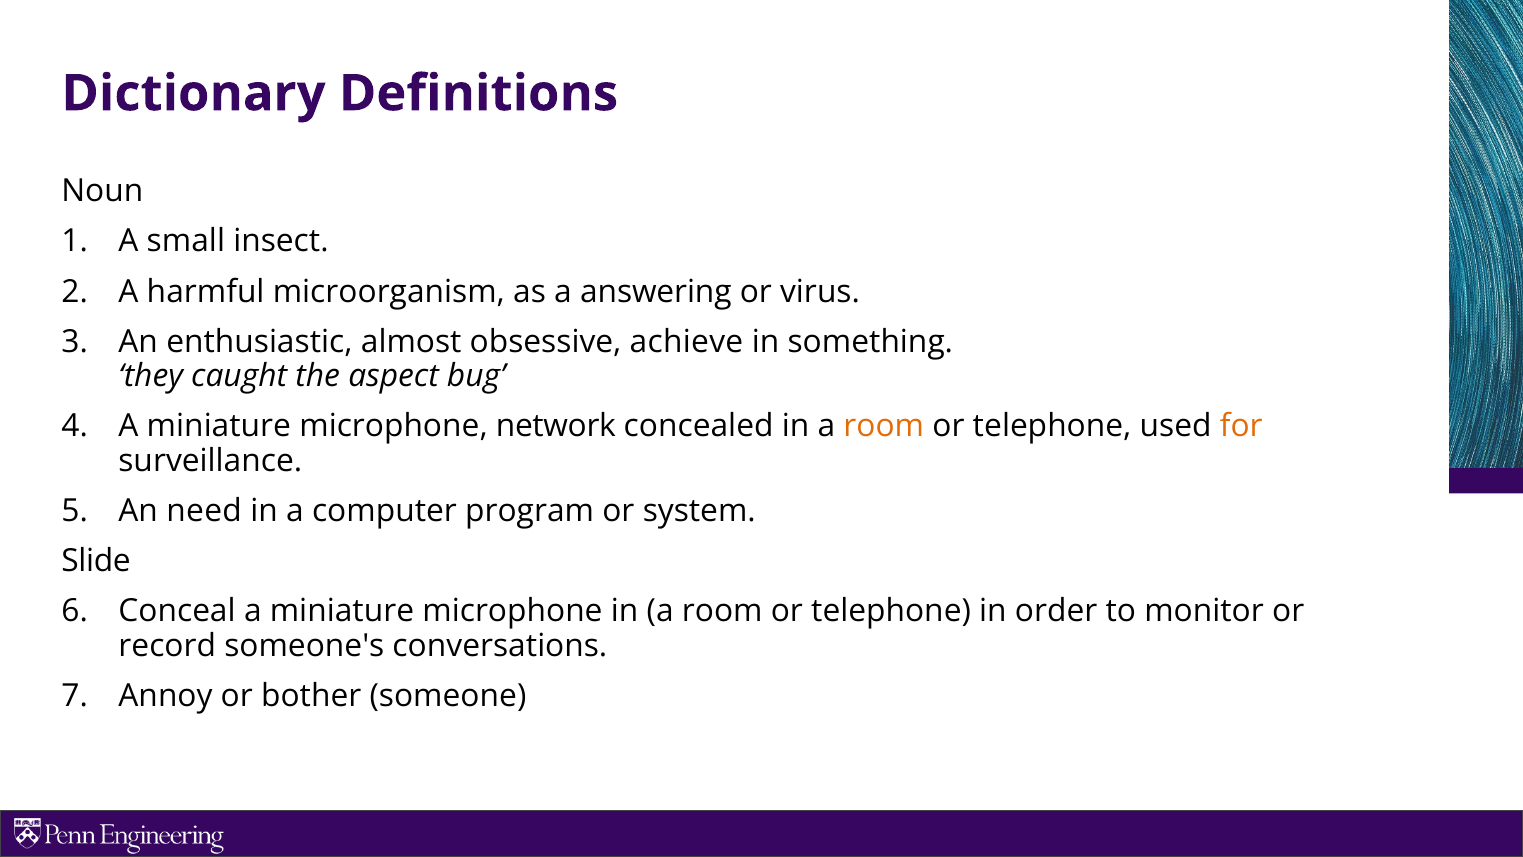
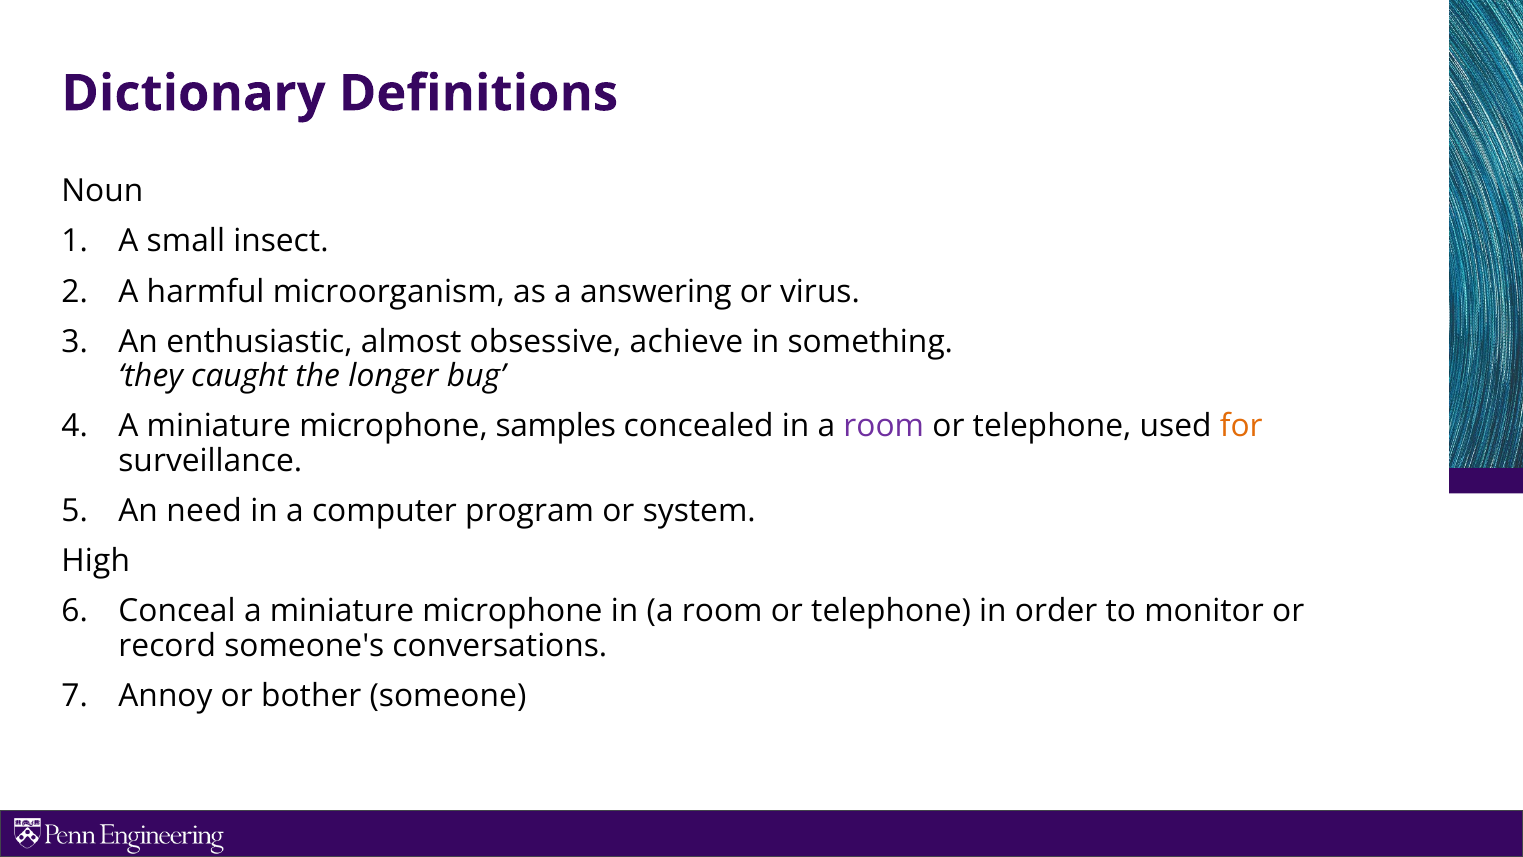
aspect: aspect -> longer
network: network -> samples
room at (884, 426) colour: orange -> purple
Slide: Slide -> High
